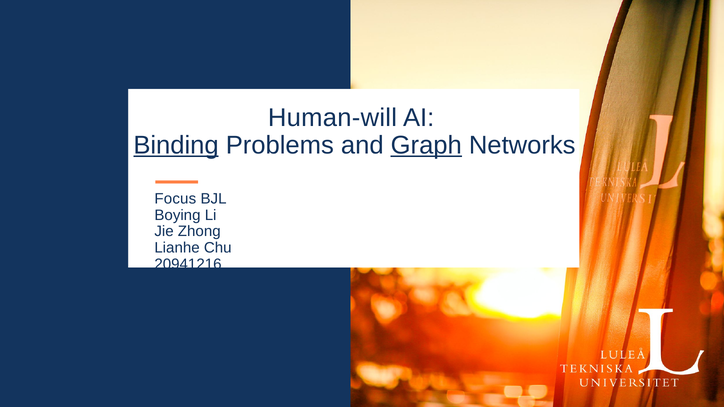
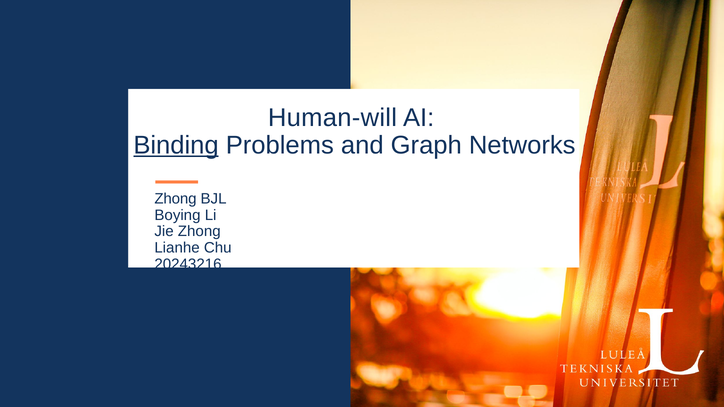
Graph underline: present -> none
Focus at (175, 199): Focus -> Zhong
20941216: 20941216 -> 20243216
